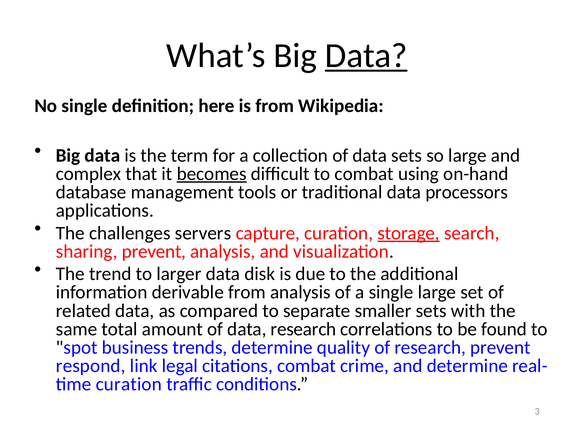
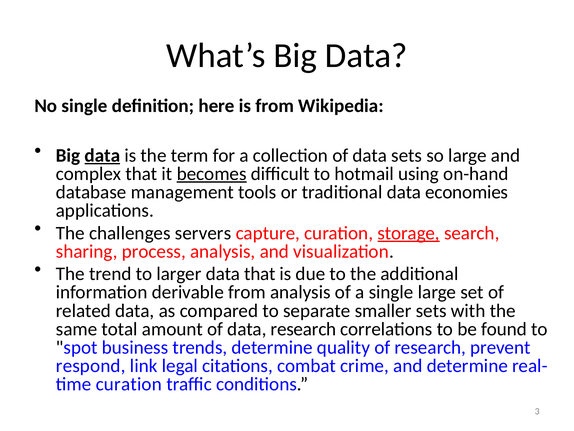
Data at (366, 56) underline: present -> none
data at (102, 155) underline: none -> present
to combat: combat -> hotmail
processors: processors -> economies
sharing prevent: prevent -> process
data disk: disk -> that
